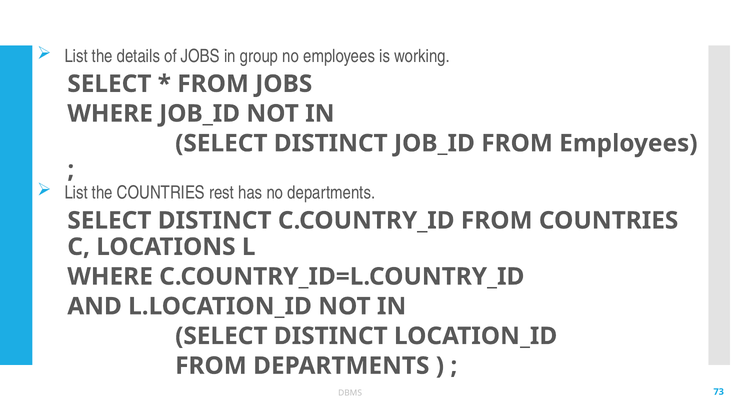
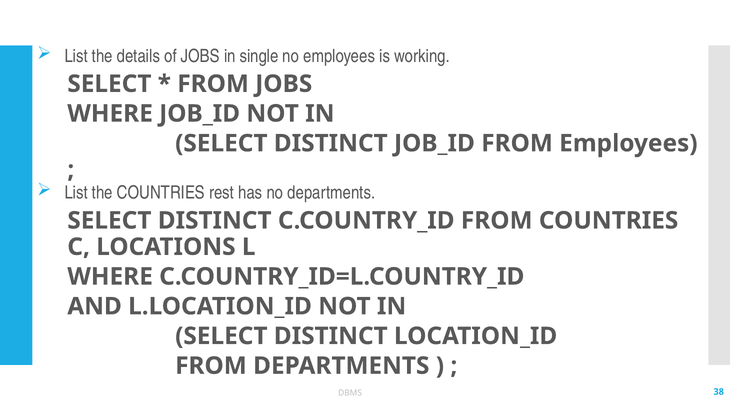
group: group -> single
73: 73 -> 38
